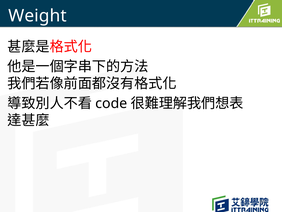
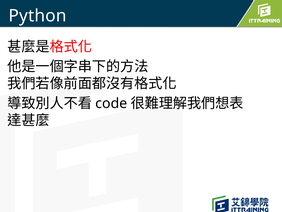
Weight: Weight -> Python
